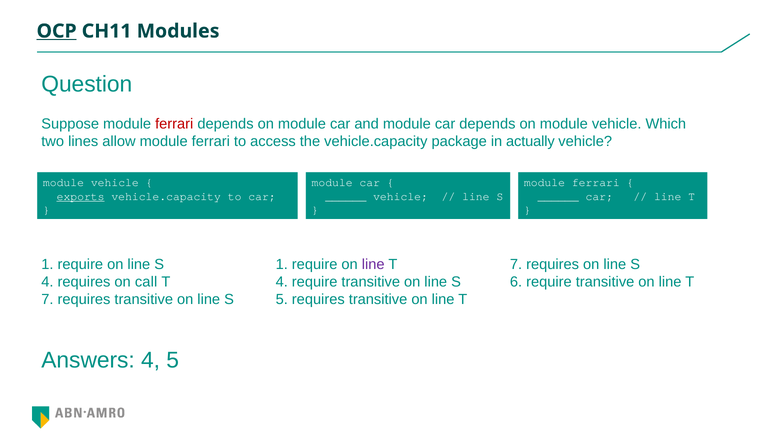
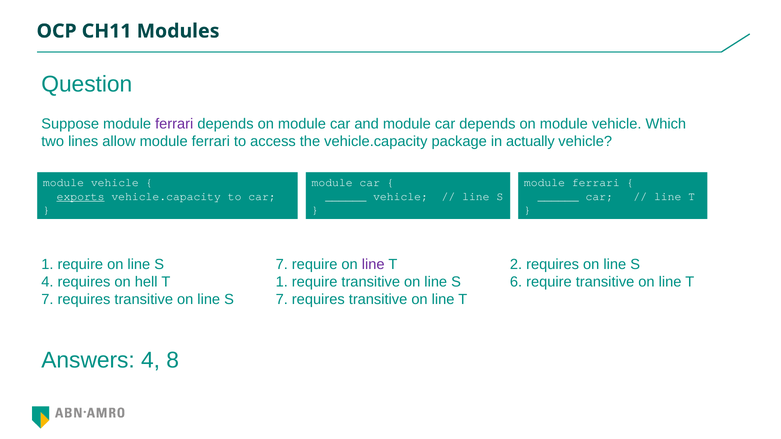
OCP underline: present -> none
ferrari at (174, 124) colour: red -> purple
1 at (282, 265): 1 -> 7
7 at (516, 265): 7 -> 2
call: call -> hell
T 4: 4 -> 1
5 at (282, 300): 5 -> 7
4 5: 5 -> 8
